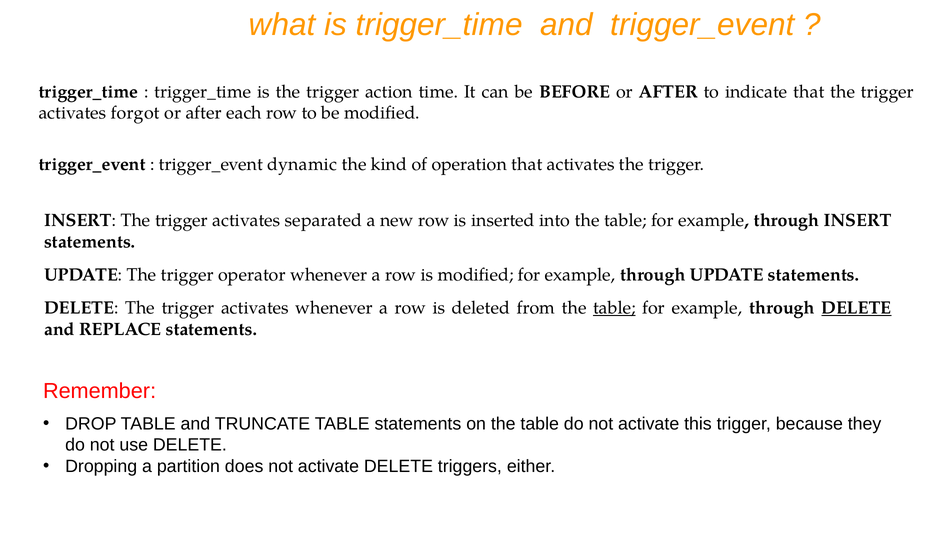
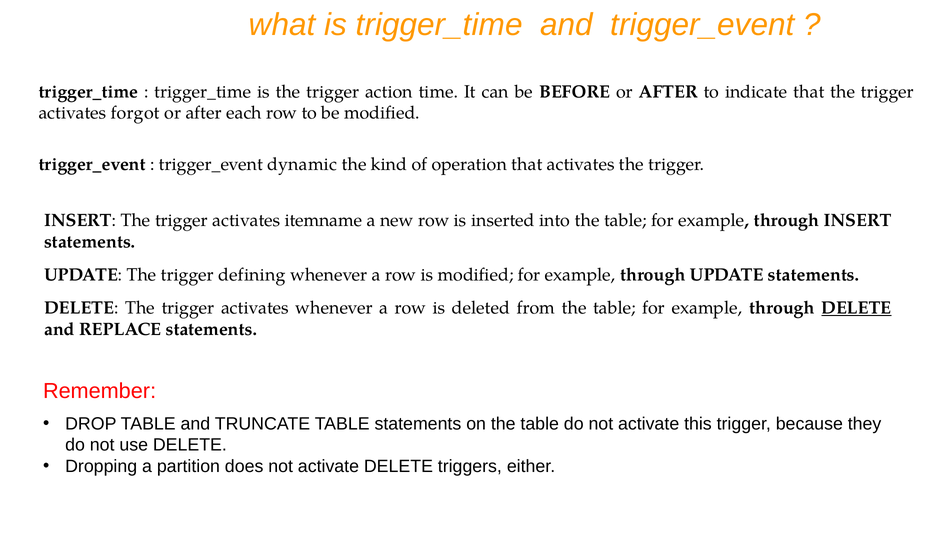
separated: separated -> itemname
operator: operator -> defining
table at (614, 308) underline: present -> none
